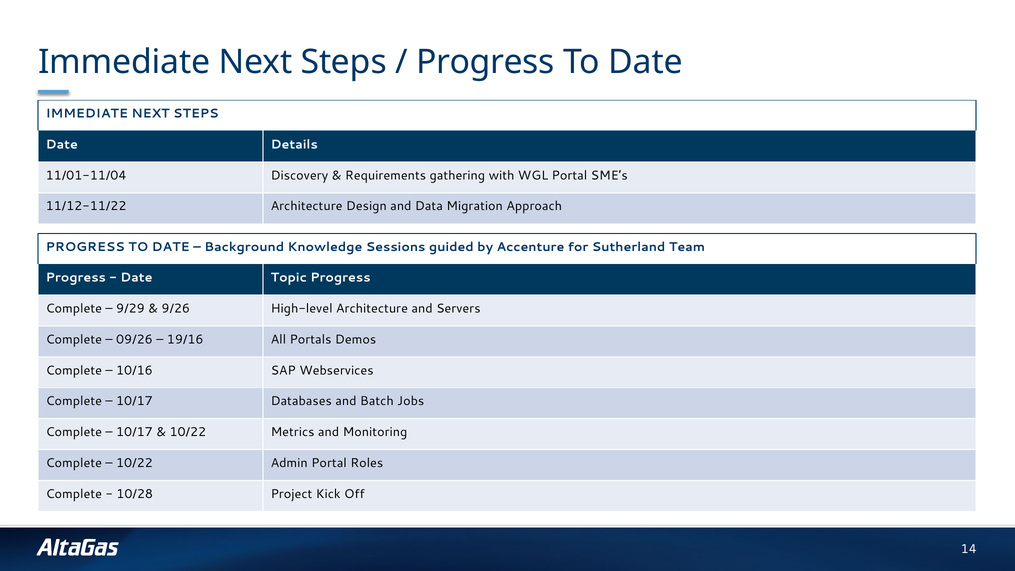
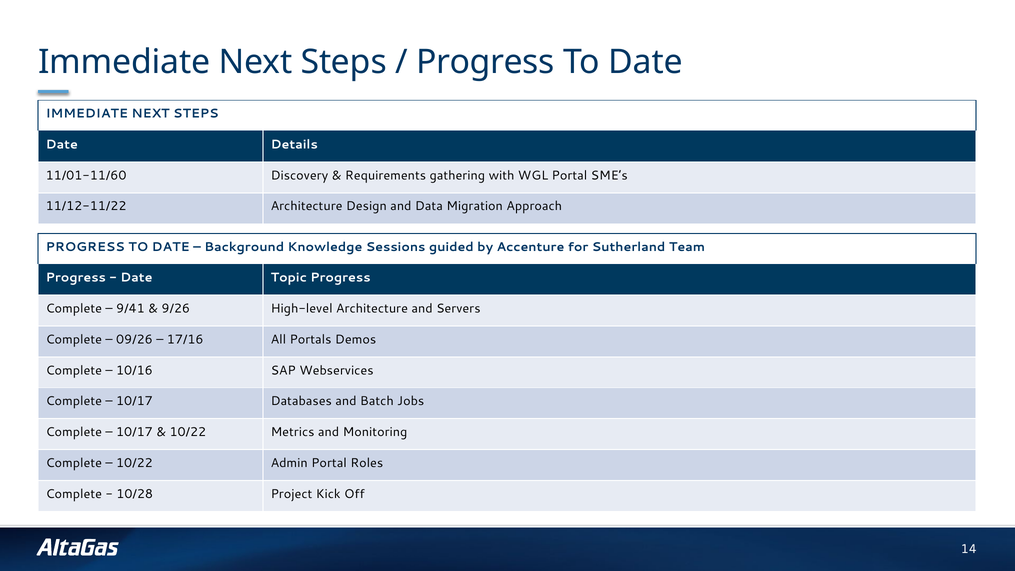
11/01-11/04: 11/01-11/04 -> 11/01-11/60
9/29: 9/29 -> 9/41
19/16: 19/16 -> 17/16
